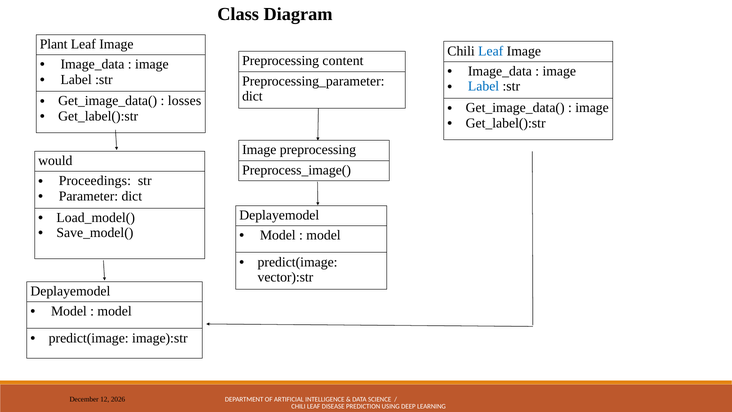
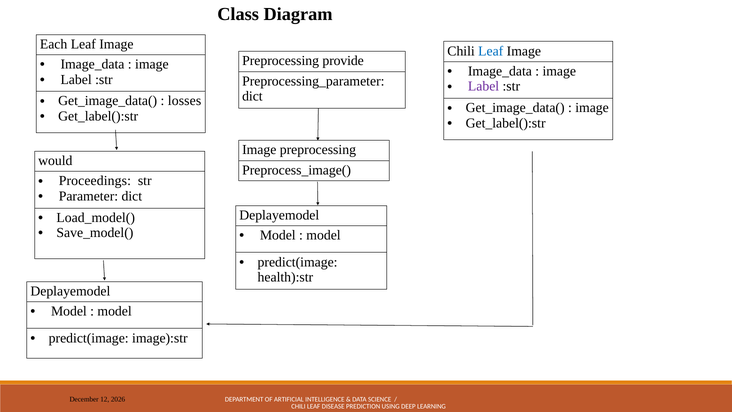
Plant: Plant -> Each
content: content -> provide
Label at (484, 86) colour: blue -> purple
vector):str: vector):str -> health):str
